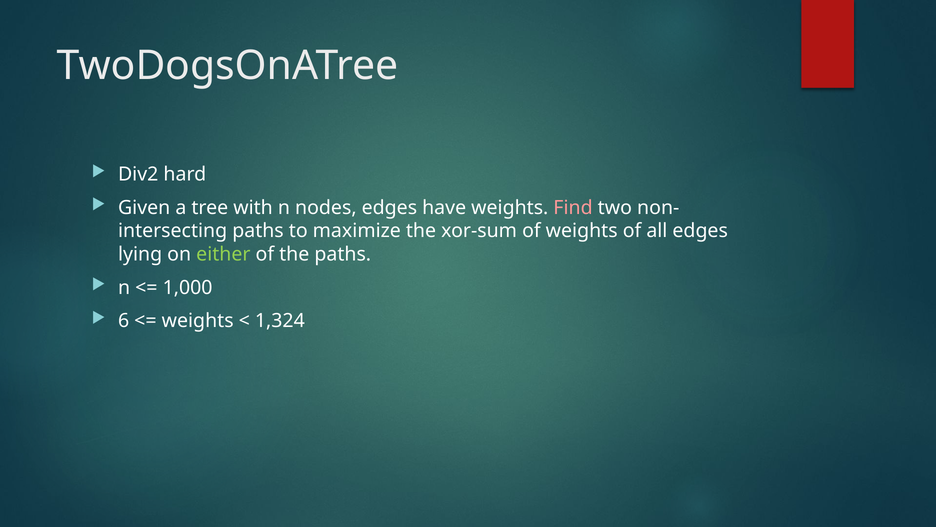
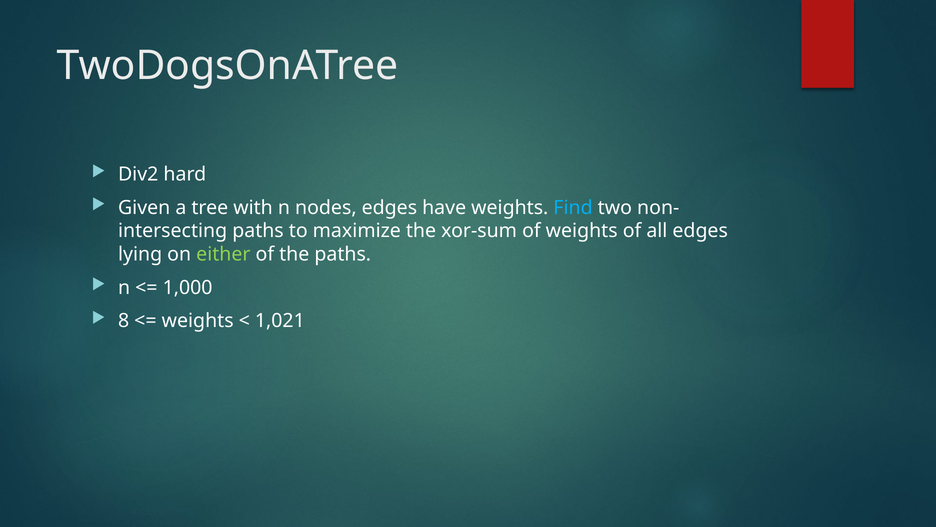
Find colour: pink -> light blue
6: 6 -> 8
1,324: 1,324 -> 1,021
